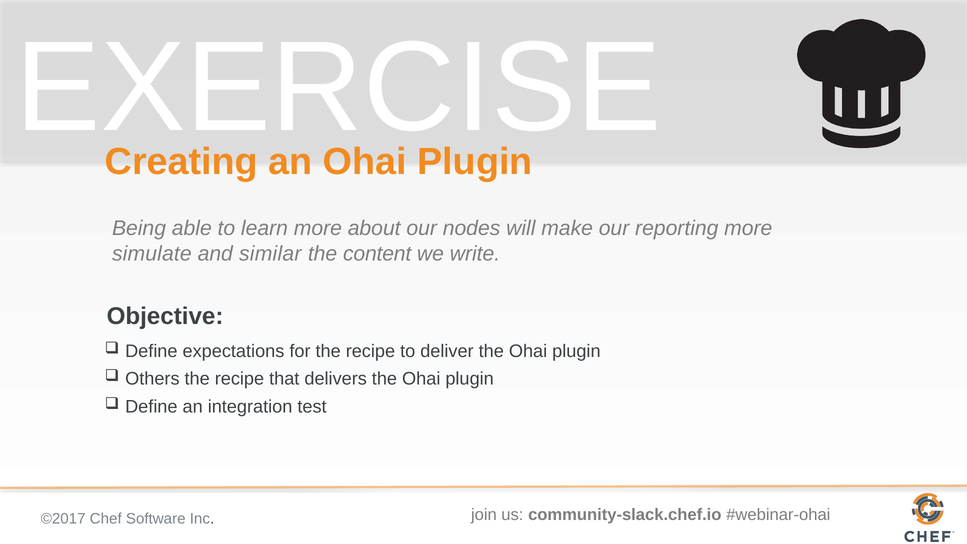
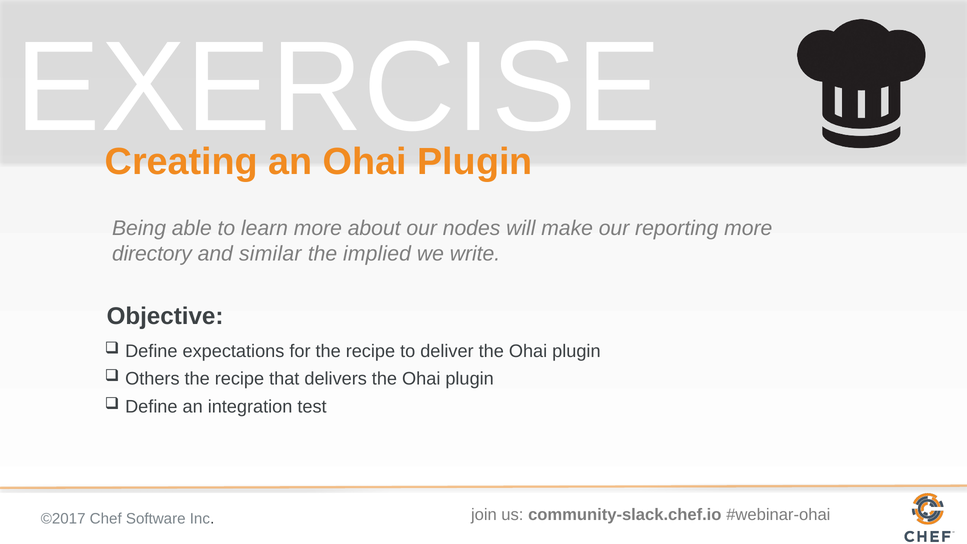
simulate: simulate -> directory
content: content -> implied
